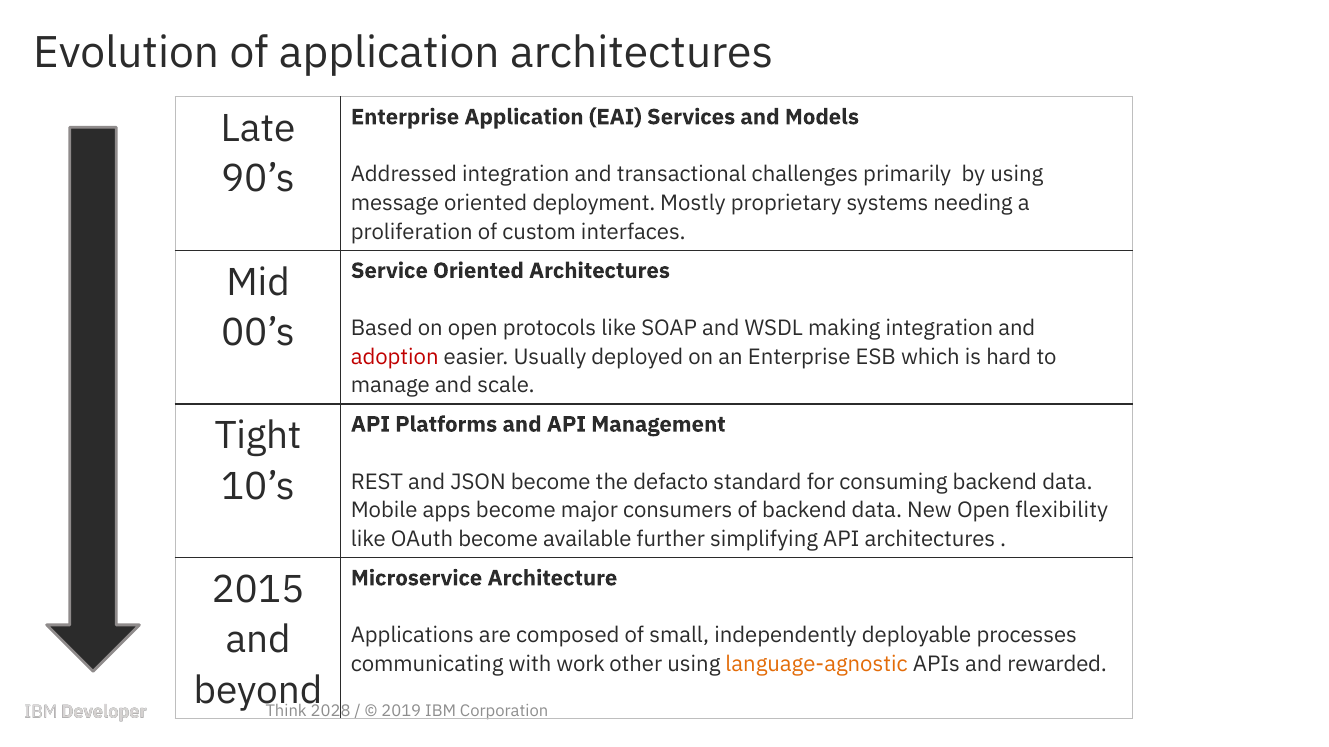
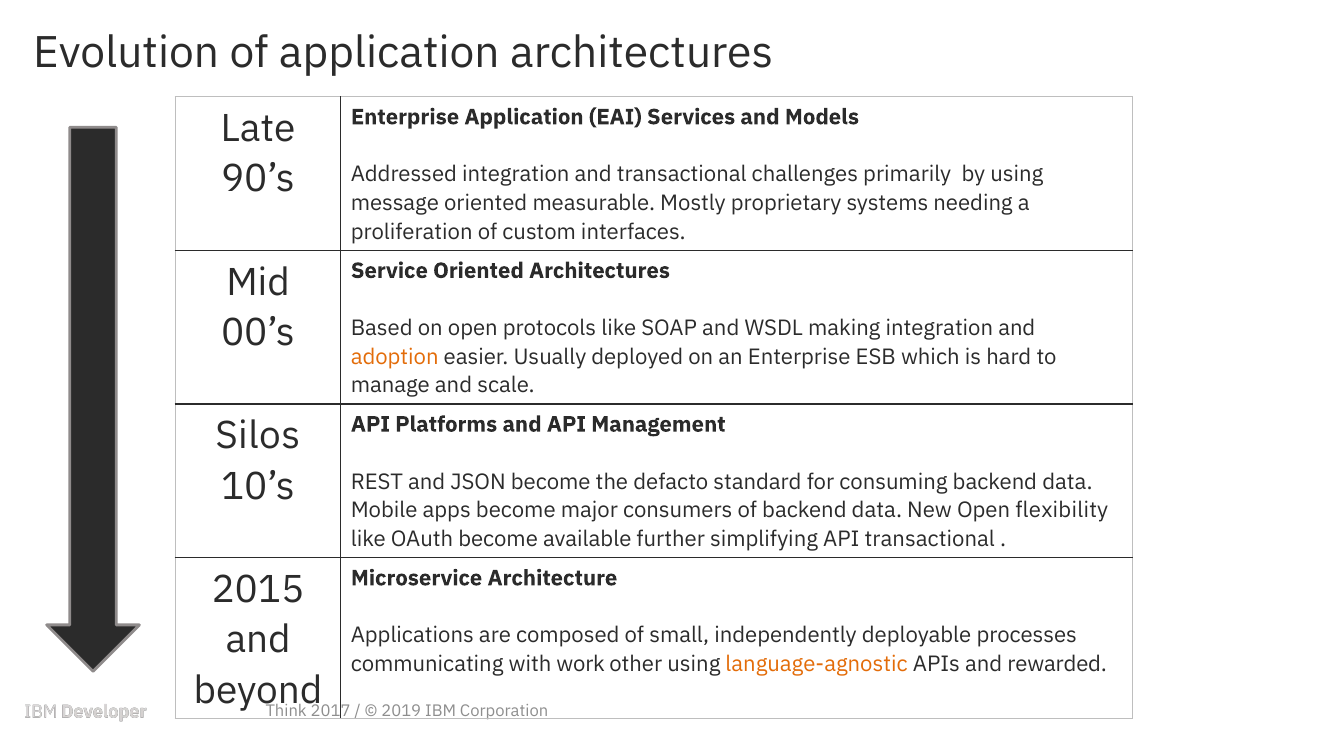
deployment: deployment -> measurable
adoption colour: red -> orange
Tight: Tight -> Silos
API architectures: architectures -> transactional
2028: 2028 -> 2017
